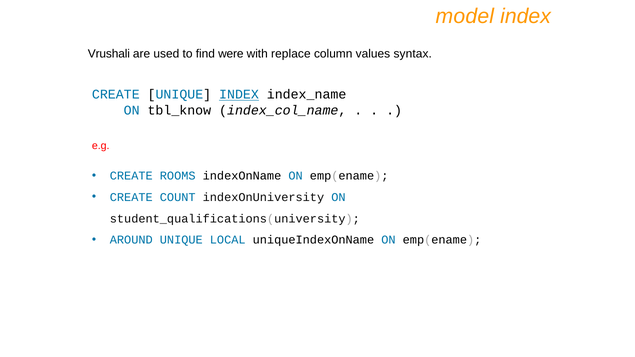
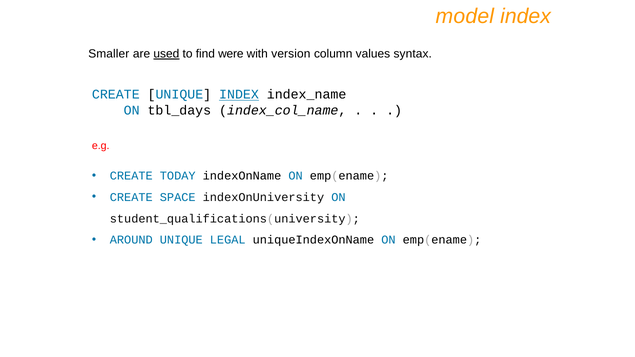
Vrushali: Vrushali -> Smaller
used underline: none -> present
replace: replace -> version
tbl_know: tbl_know -> tbl_days
ROOMS: ROOMS -> TODAY
COUNT: COUNT -> SPACE
LOCAL: LOCAL -> LEGAL
